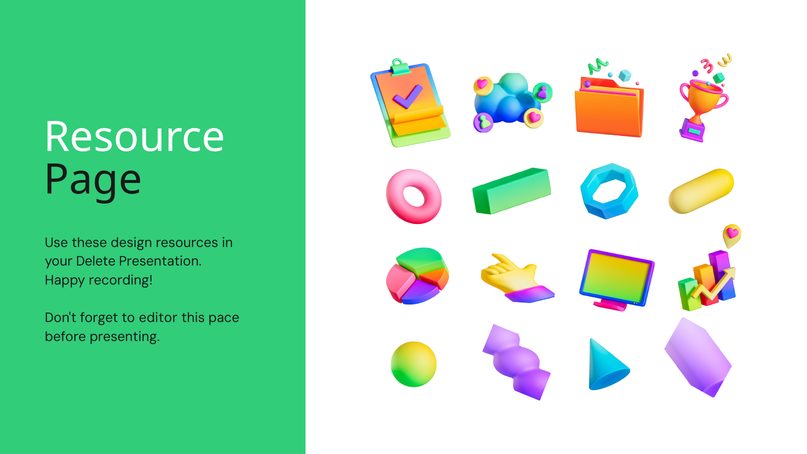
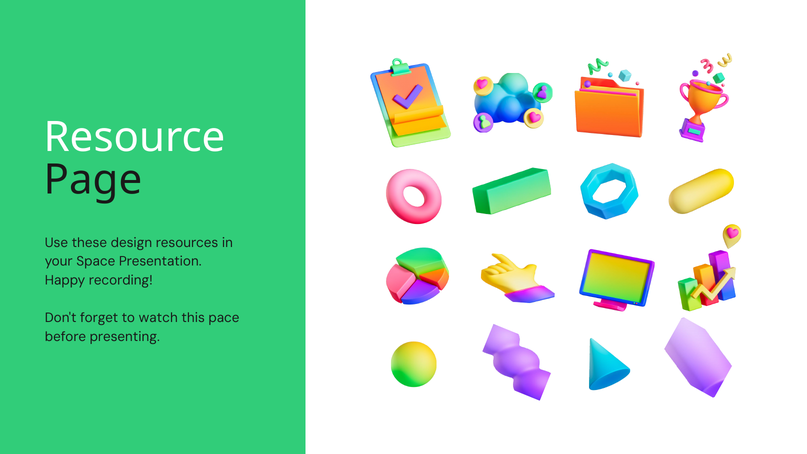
Delete: Delete -> Space
editor: editor -> watch
